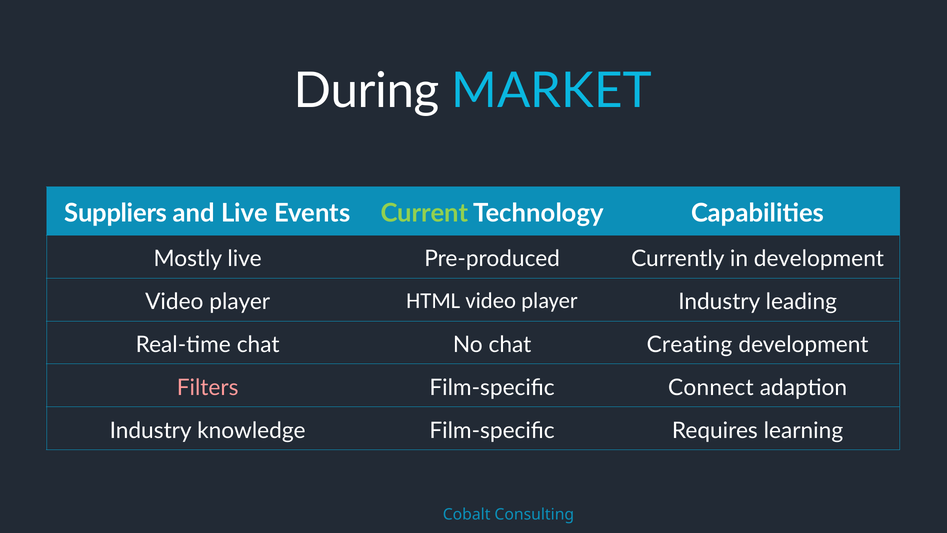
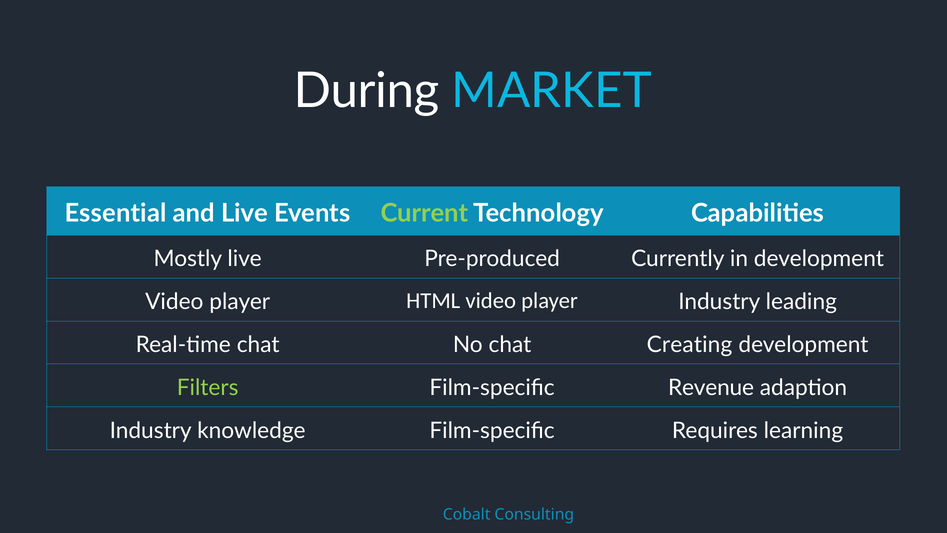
Suppliers: Suppliers -> Essential
Filters colour: pink -> light green
Connect: Connect -> Revenue
